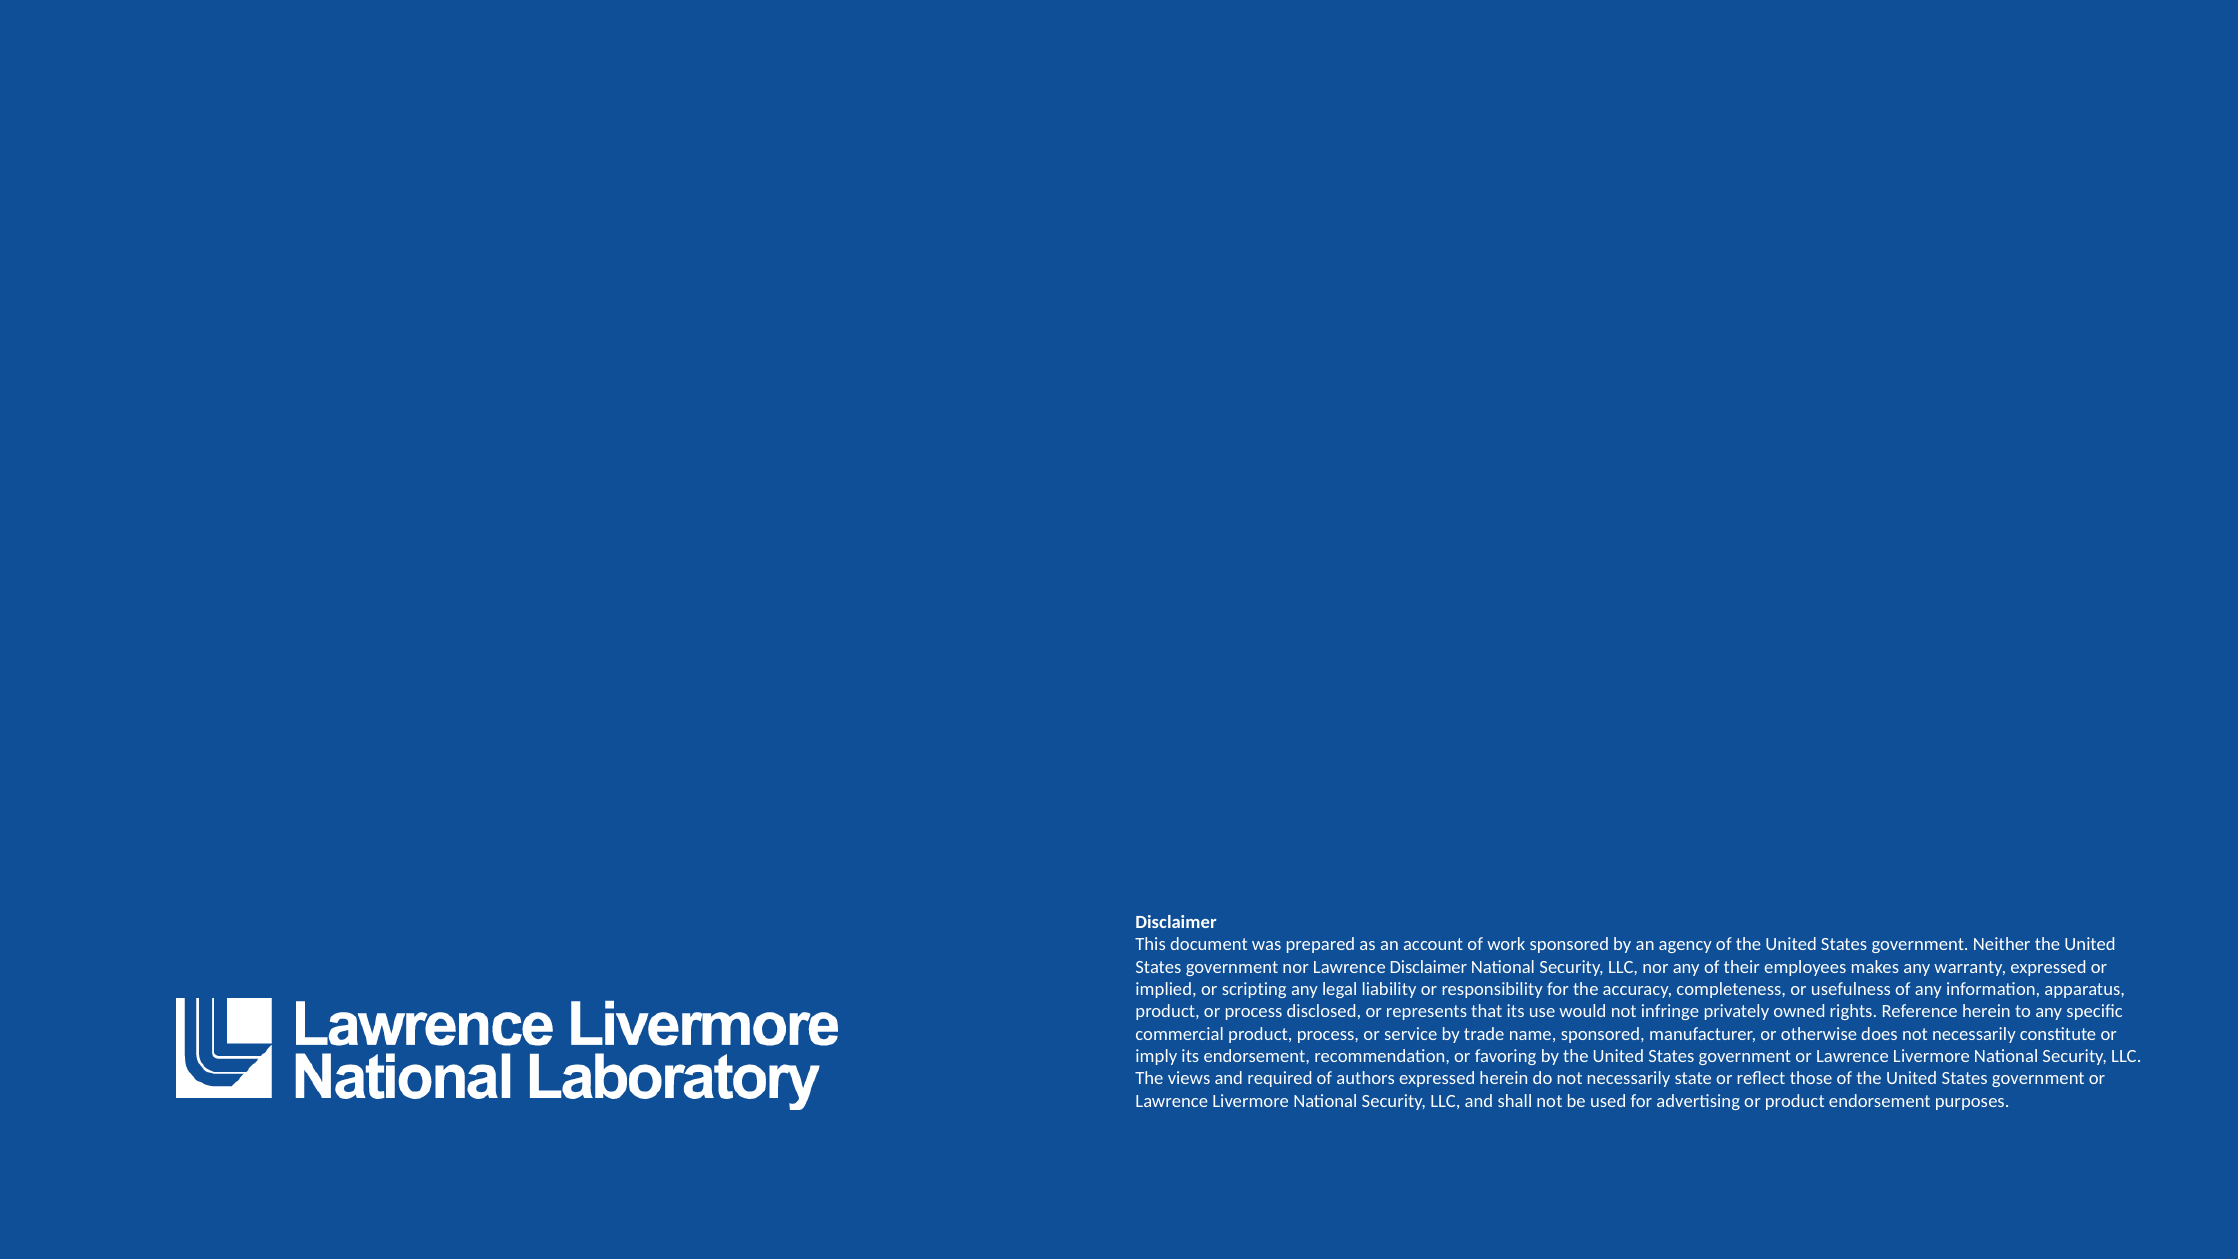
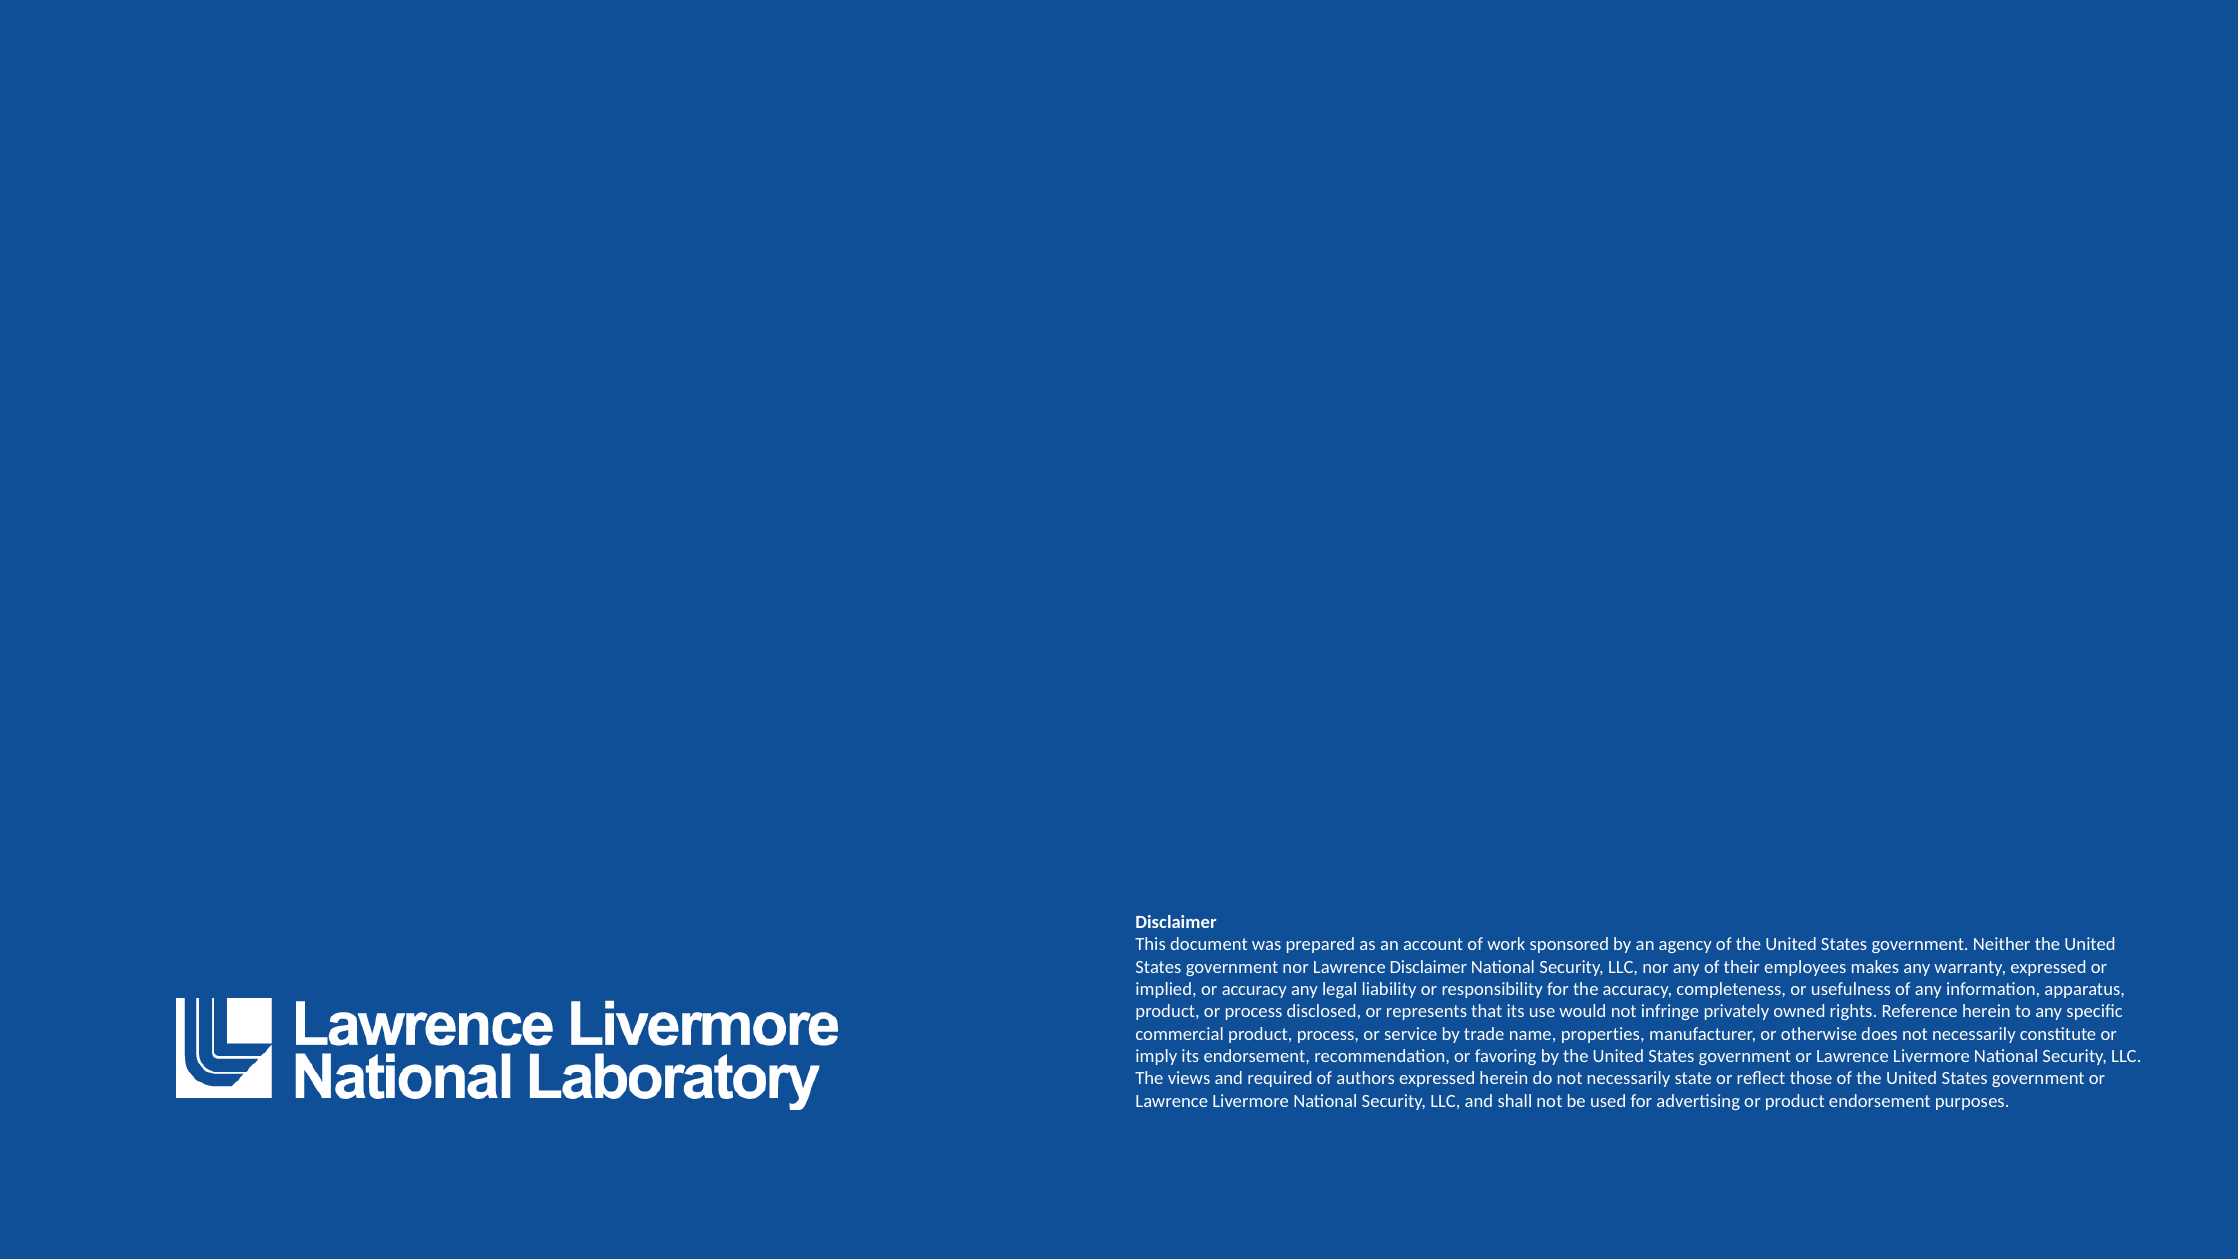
or scripting: scripting -> accuracy
name sponsored: sponsored -> properties
